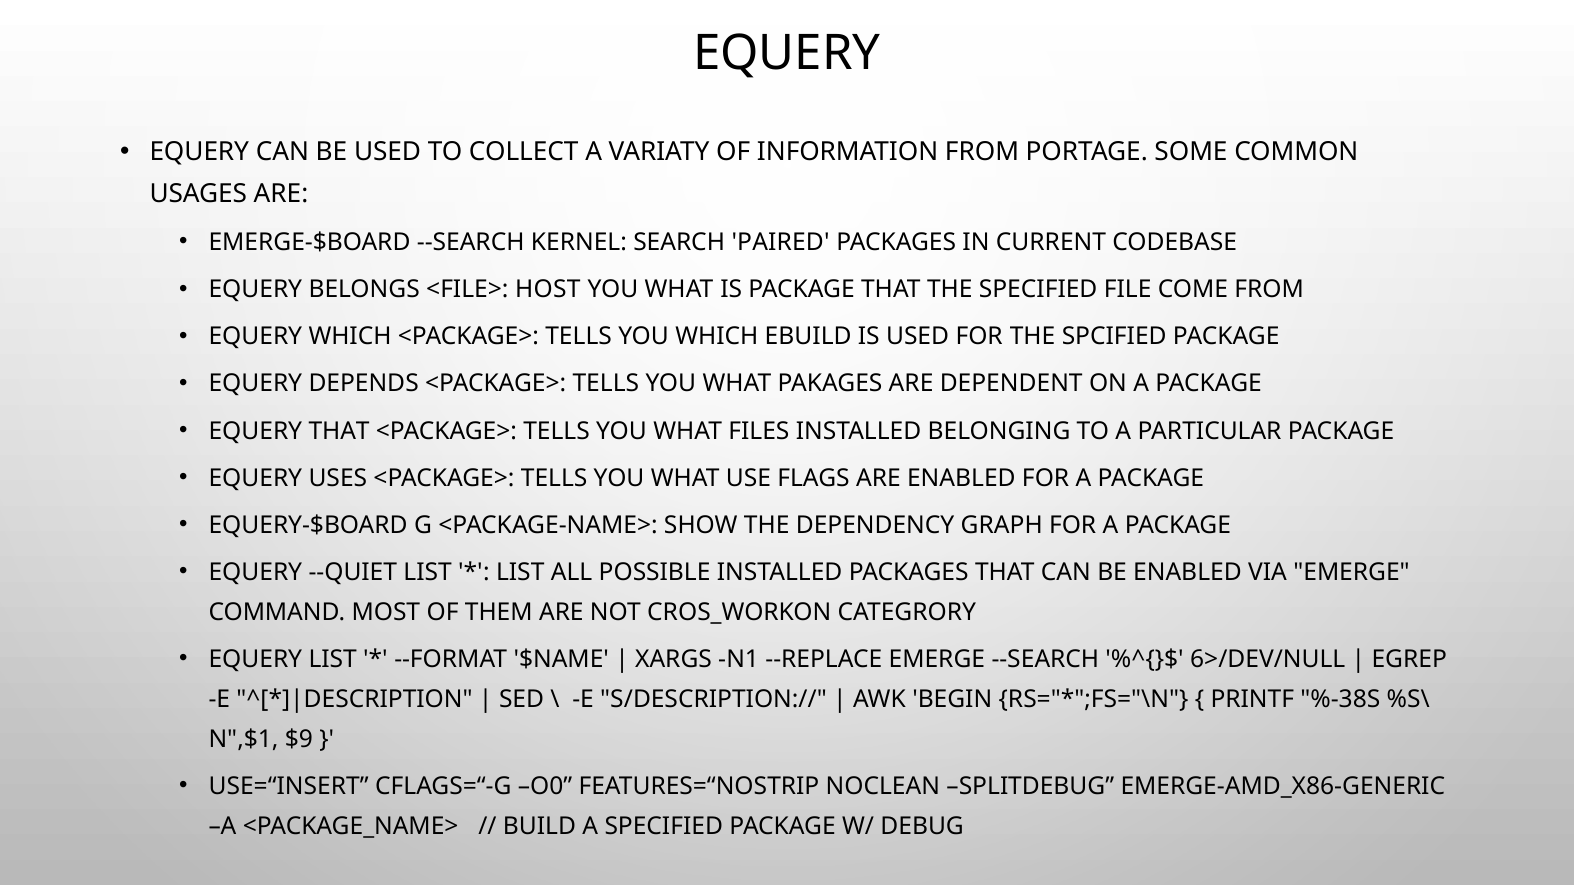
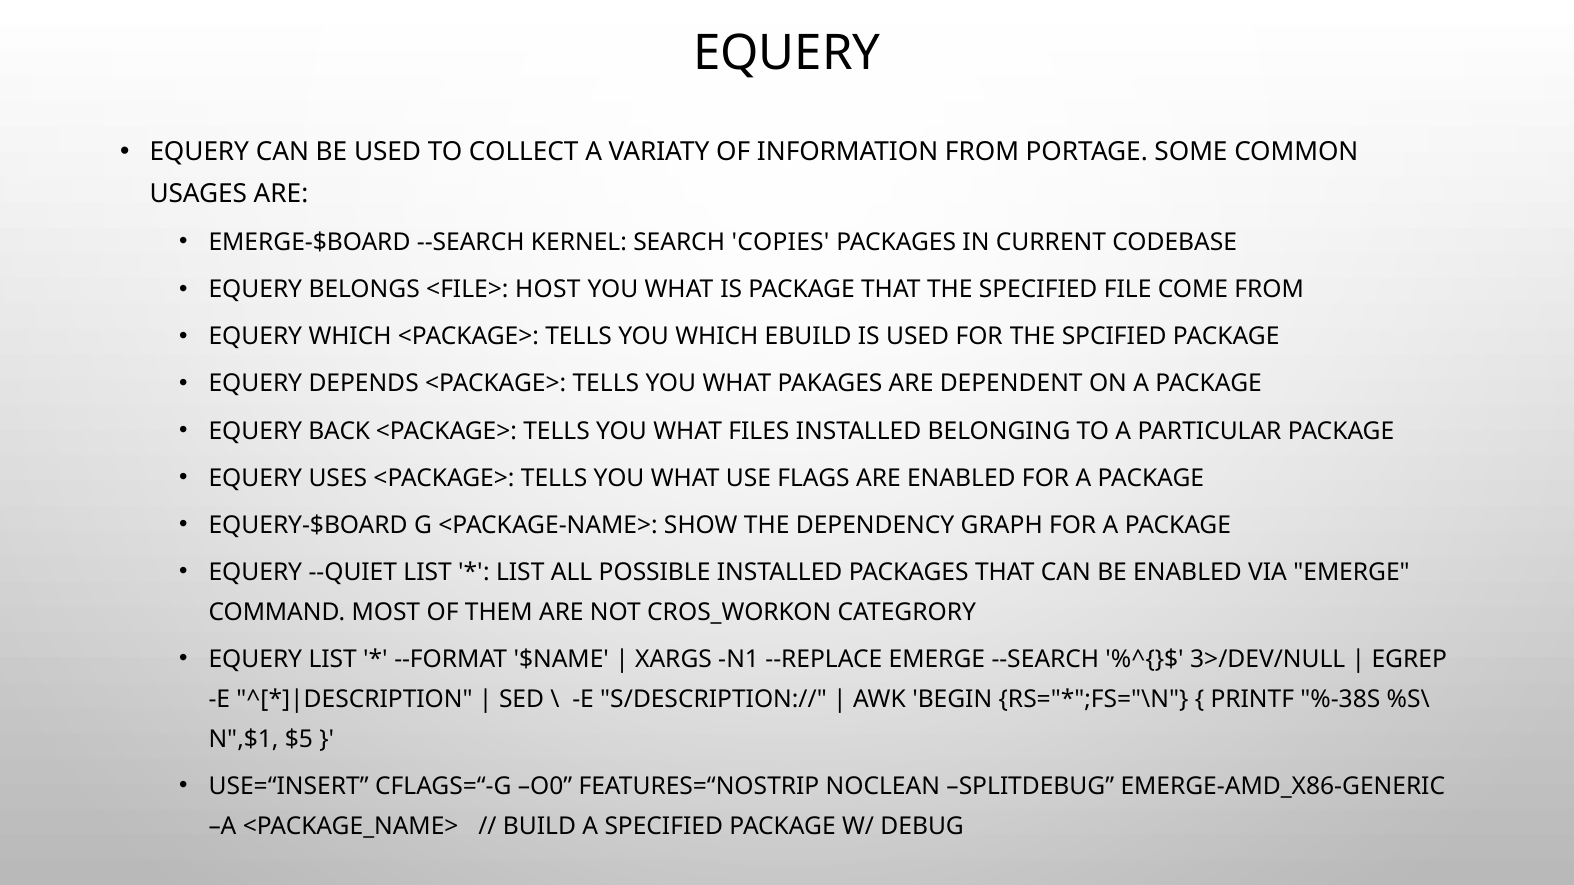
PAIRED: PAIRED -> COPIES
EQUERY THAT: THAT -> BACK
6>/DEV/NULL: 6>/DEV/NULL -> 3>/DEV/NULL
$9: $9 -> $5
